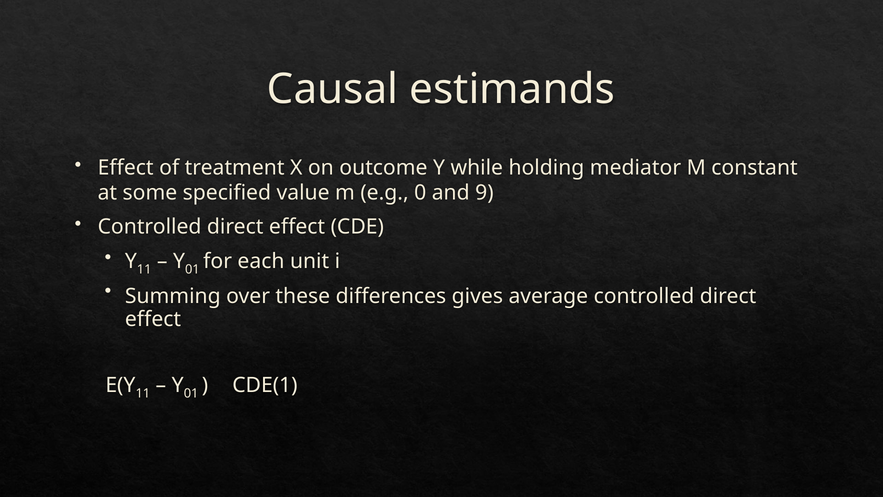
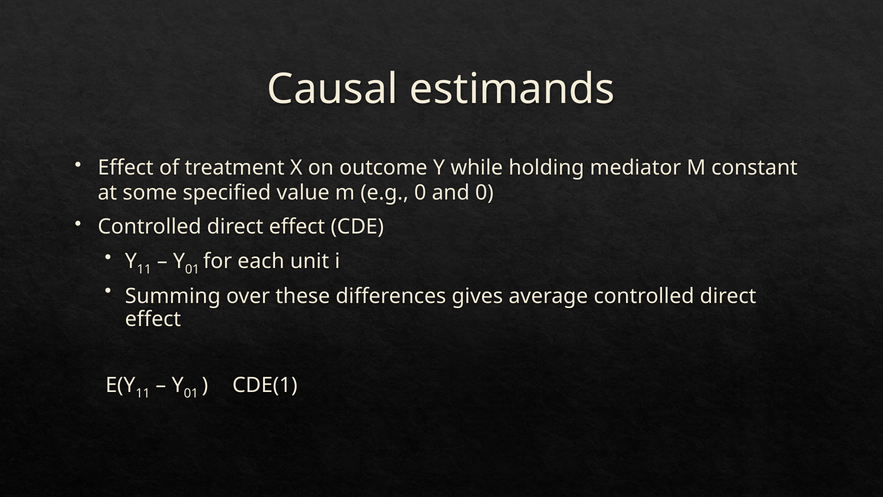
and 9: 9 -> 0
